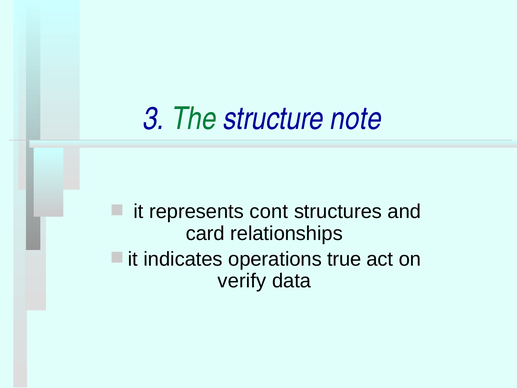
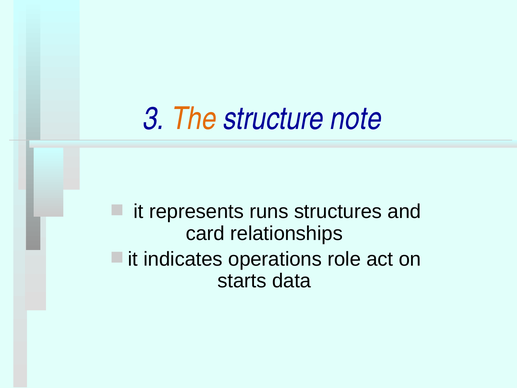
The colour: green -> orange
cont: cont -> runs
true: true -> role
verify: verify -> starts
